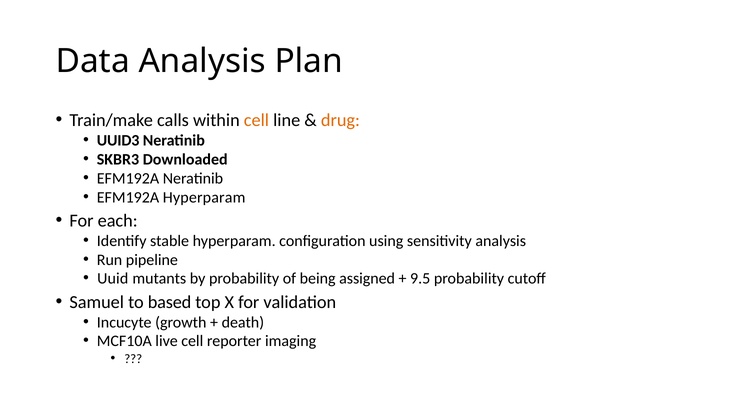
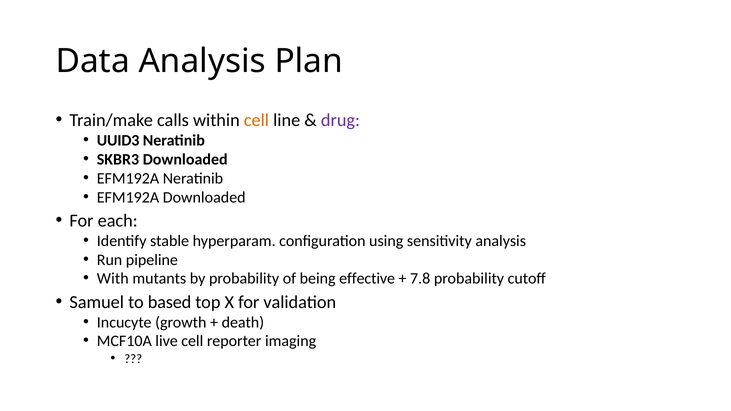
drug colour: orange -> purple
EFM192A Hyperparam: Hyperparam -> Downloaded
Uuid: Uuid -> With
assigned: assigned -> effective
9.5: 9.5 -> 7.8
